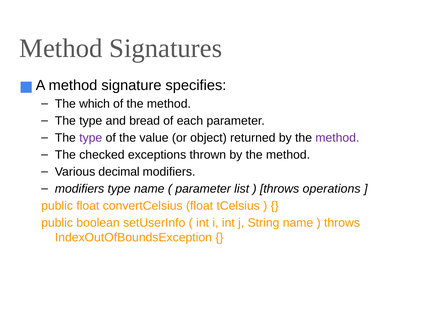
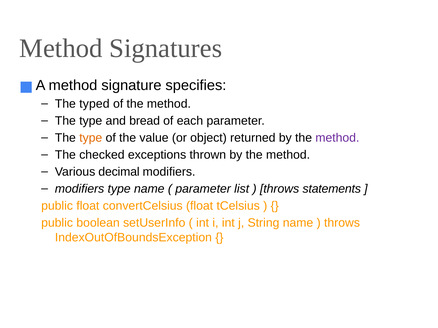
which: which -> typed
type at (91, 138) colour: purple -> orange
operations: operations -> statements
